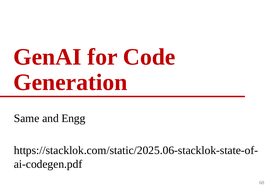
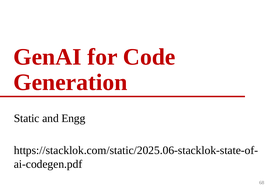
Same: Same -> Static
